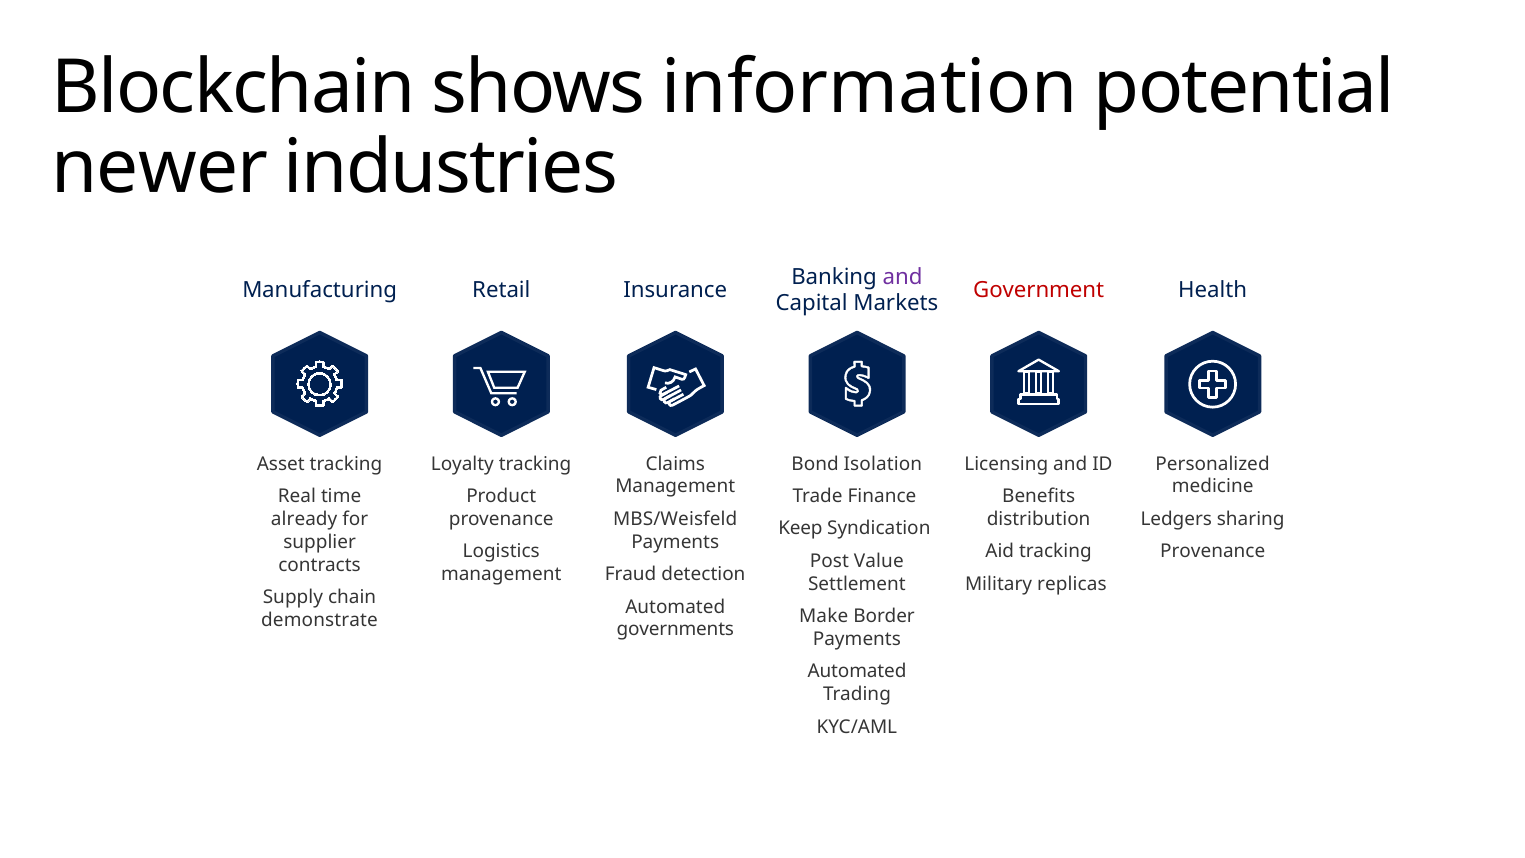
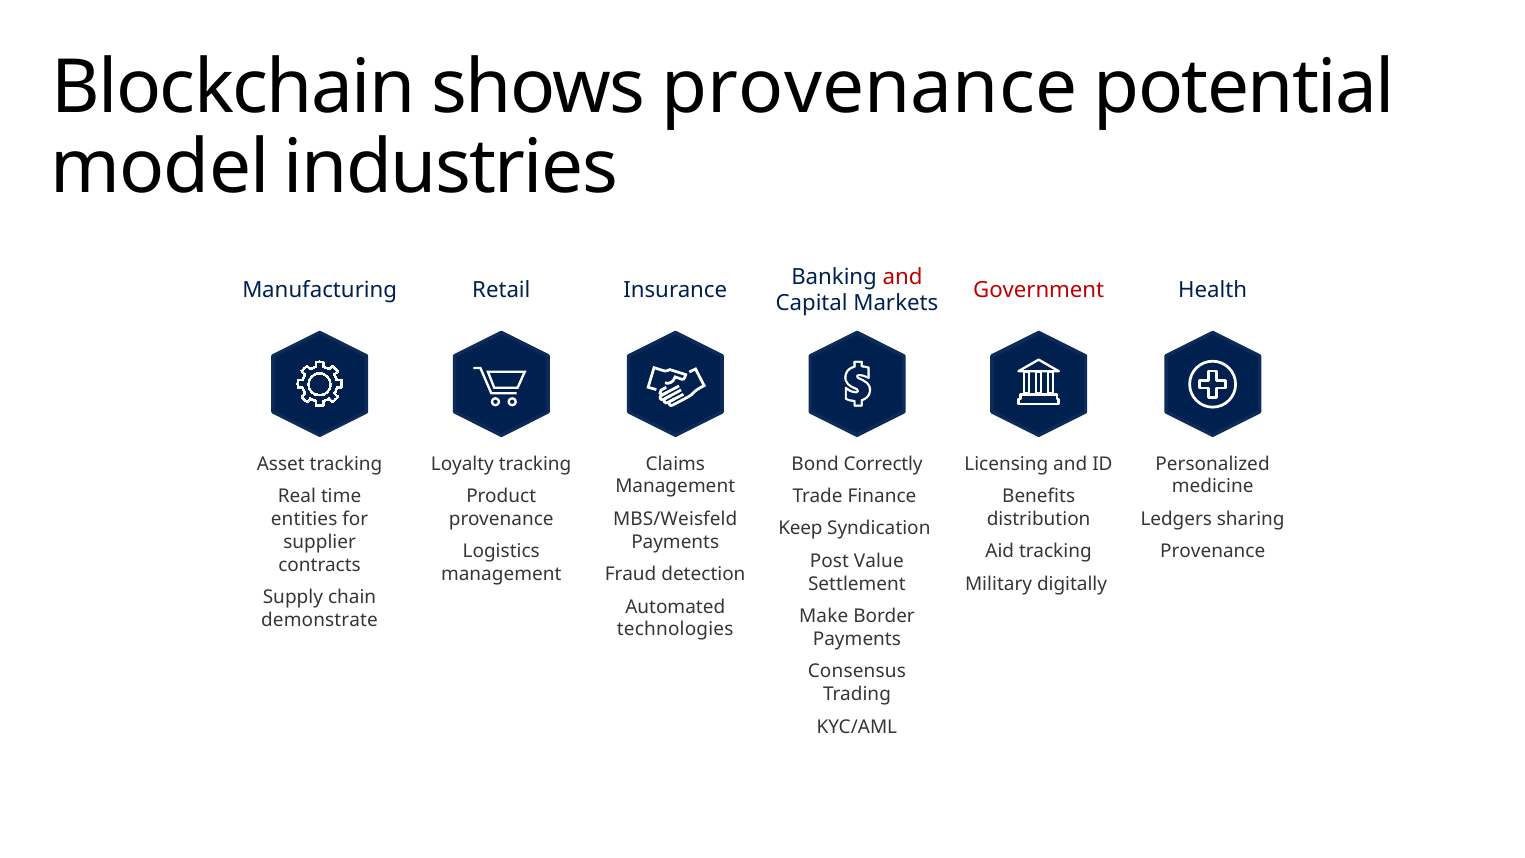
shows information: information -> provenance
newer: newer -> model
and at (903, 277) colour: purple -> red
Isolation: Isolation -> Correctly
already: already -> entities
replicas: replicas -> digitally
governments: governments -> technologies
Automated at (857, 671): Automated -> Consensus
